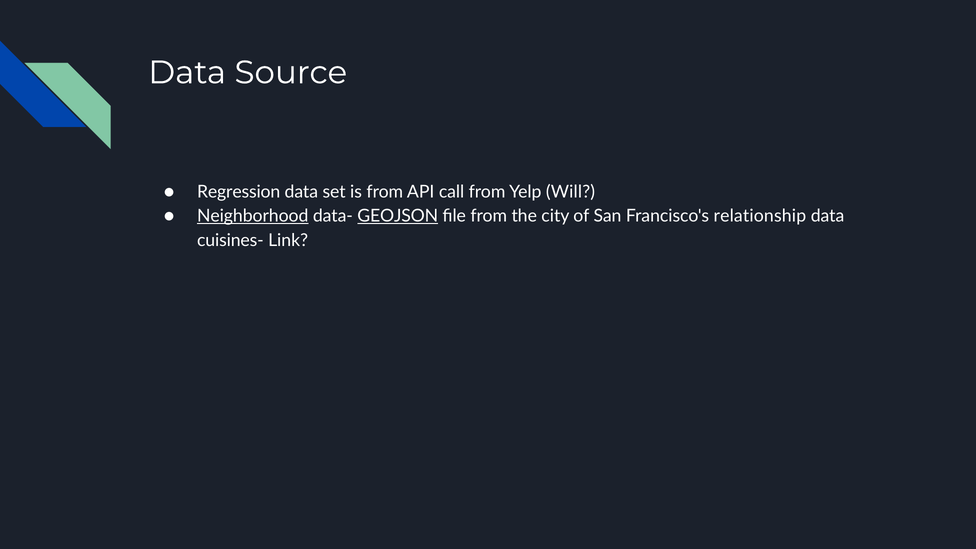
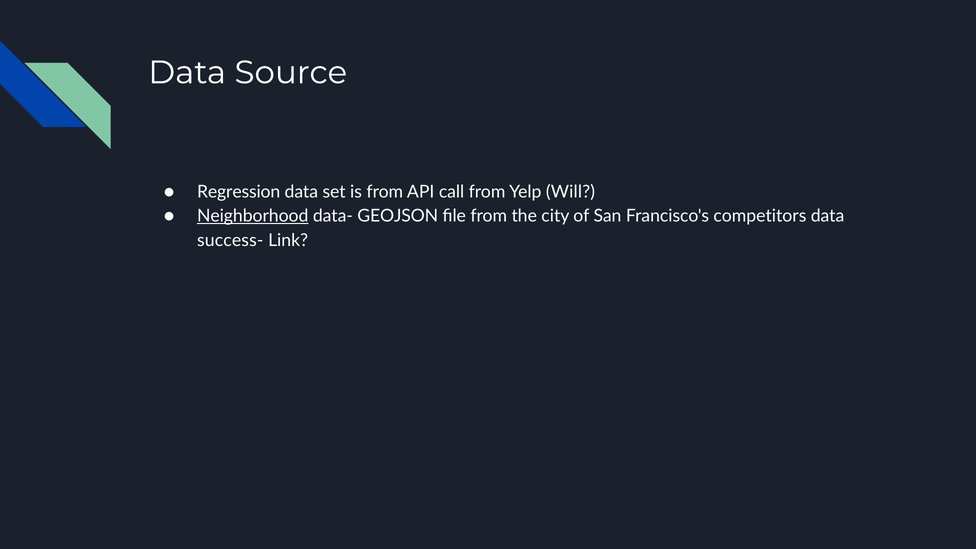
GEOJSON underline: present -> none
relationship: relationship -> competitors
cuisines-: cuisines- -> success-
